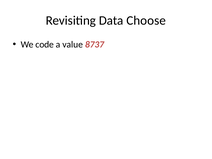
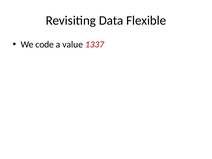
Choose: Choose -> Flexible
8737: 8737 -> 1337
